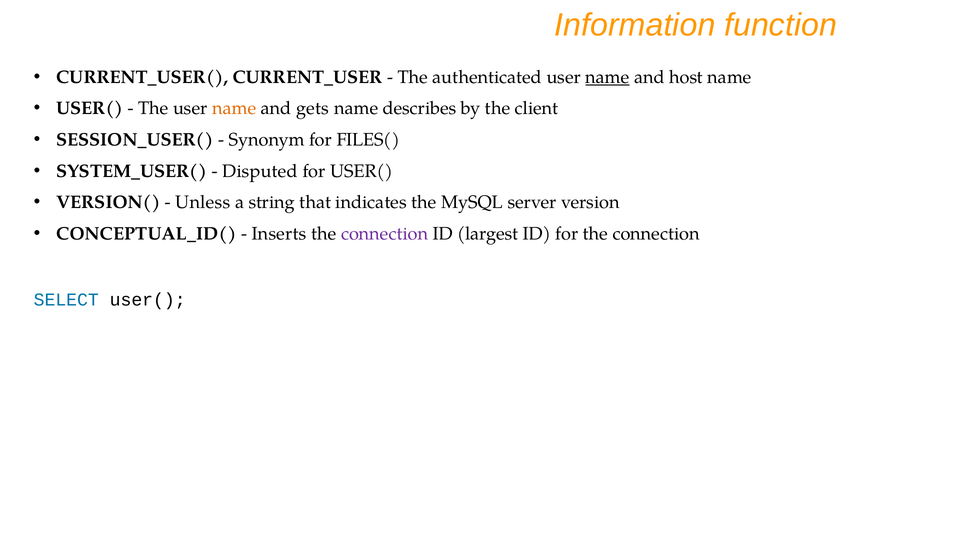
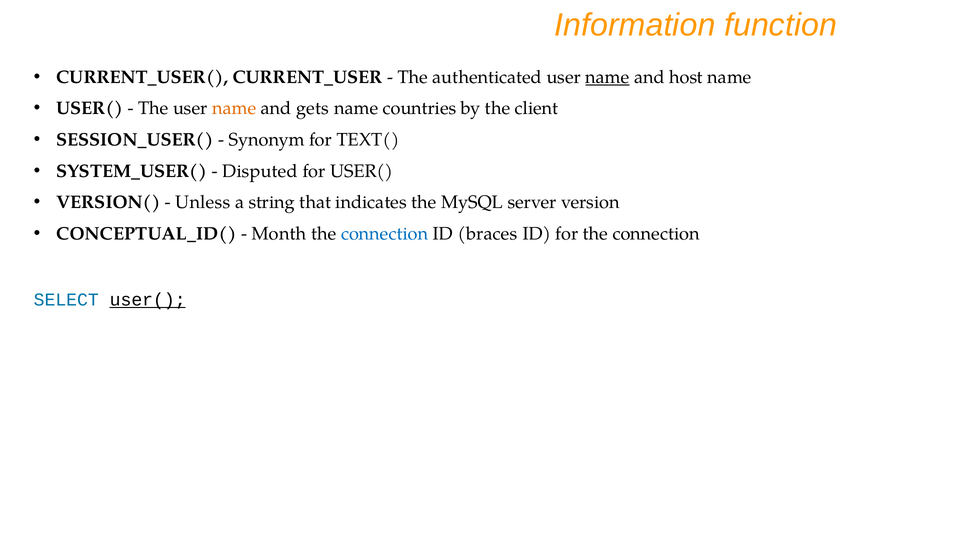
describes: describes -> countries
FILES(: FILES( -> TEXT(
Inserts: Inserts -> Month
connection at (385, 234) colour: purple -> blue
largest: largest -> braces
user( at (148, 300) underline: none -> present
